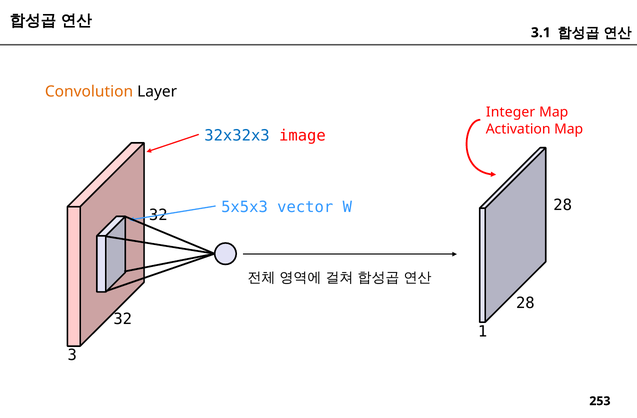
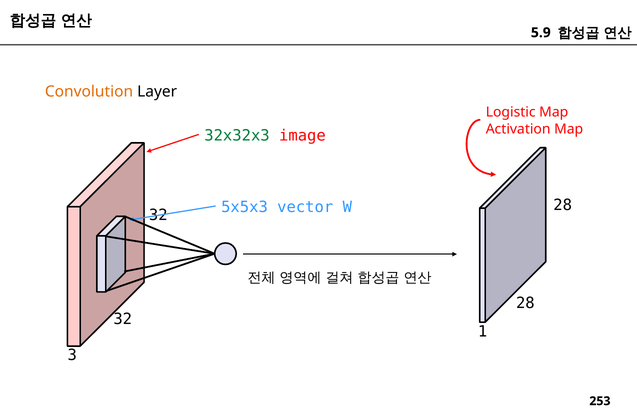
3.1: 3.1 -> 5.9
Integer: Integer -> Logistic
32x32x3 colour: blue -> green
